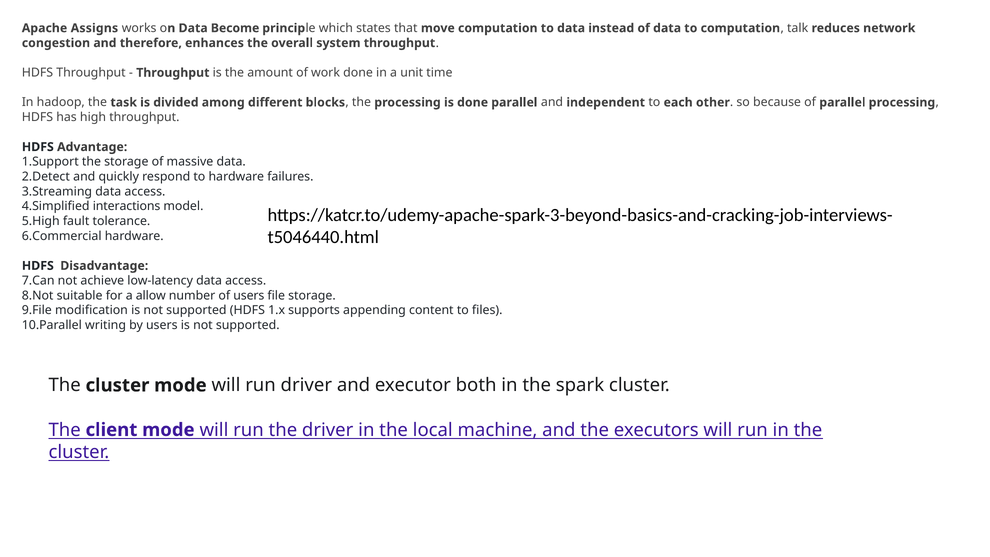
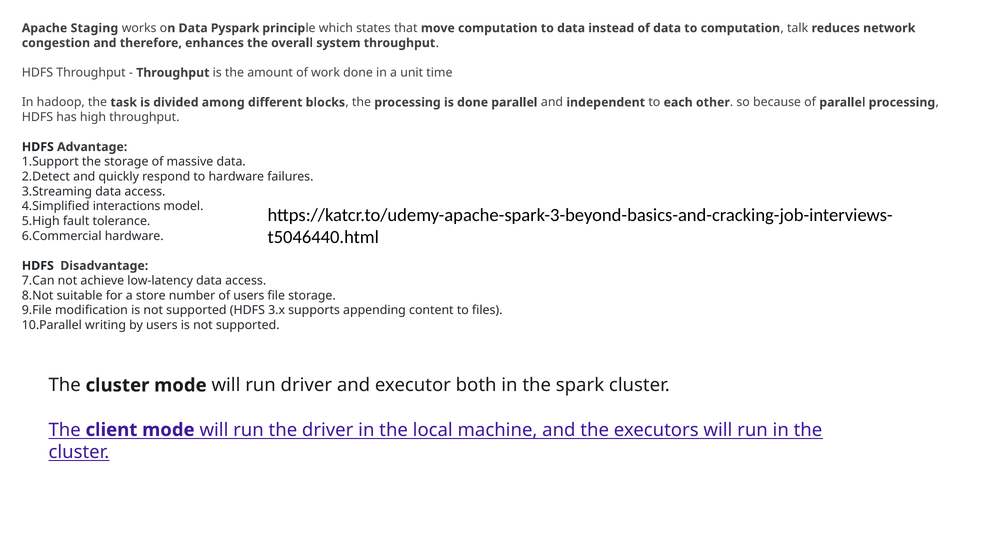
Assigns: Assigns -> Staging
Become: Become -> Pyspark
allow: allow -> store
1.x: 1.x -> 3.x
